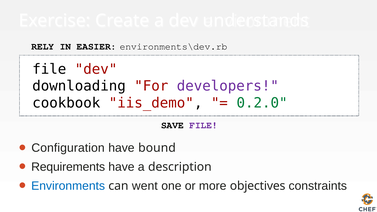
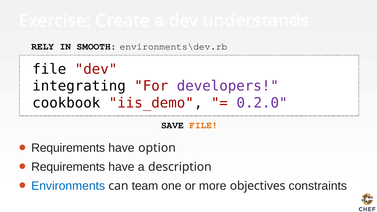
EASIER: EASIER -> SMOOTH
downloading: downloading -> integrating
0.2.0 colour: green -> purple
FILE at (204, 125) colour: purple -> orange
Configuration at (68, 148): Configuration -> Requirements
bound: bound -> option
went: went -> team
